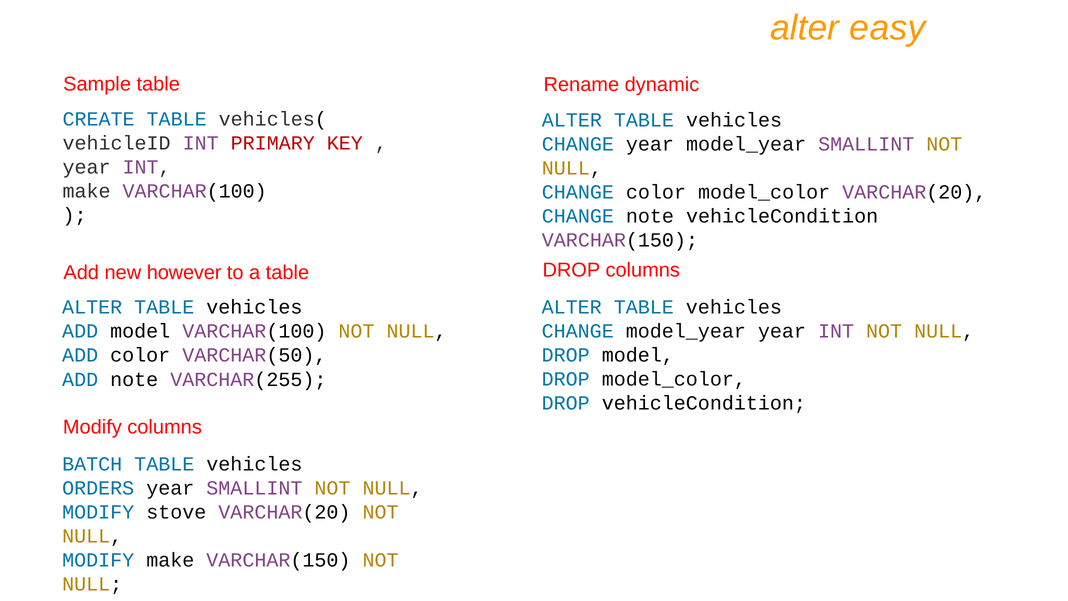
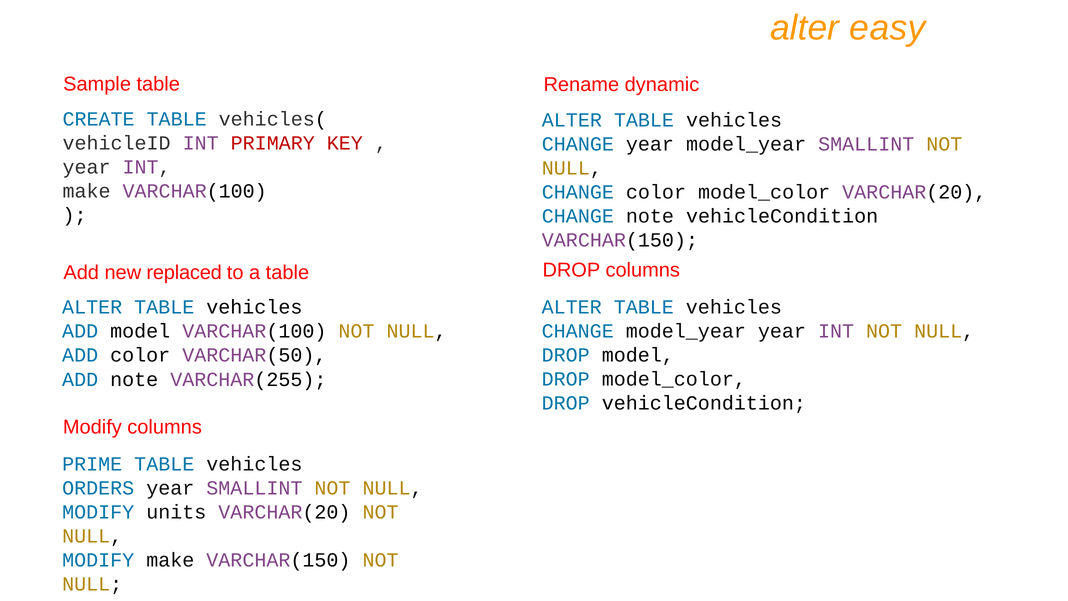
however: however -> replaced
BATCH: BATCH -> PRIME
stove: stove -> units
